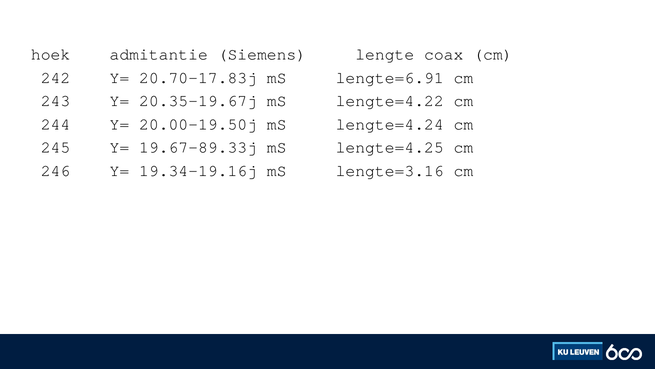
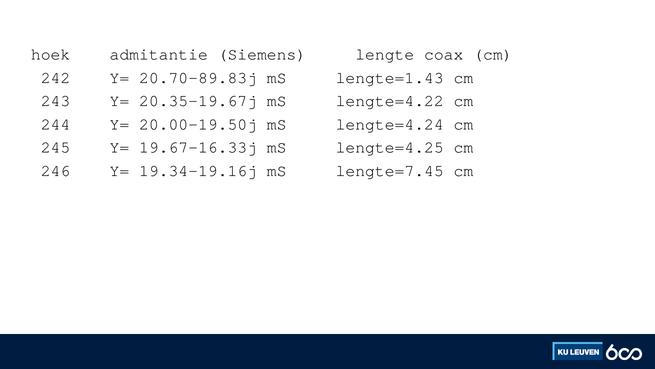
20.70-17.83j: 20.70-17.83j -> 20.70-89.83j
lengte=6.91: lengte=6.91 -> lengte=1.43
19.67-89.33j: 19.67-89.33j -> 19.67-16.33j
lengte=3.16: lengte=3.16 -> lengte=7.45
